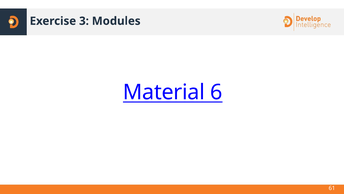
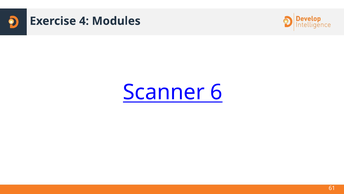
3: 3 -> 4
Material: Material -> Scanner
